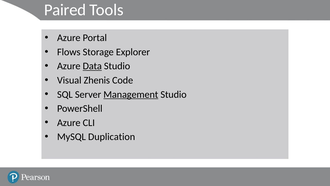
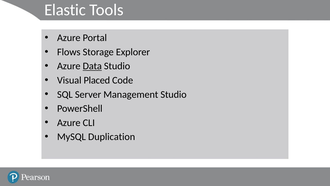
Paired: Paired -> Elastic
Zhenis: Zhenis -> Placed
Management underline: present -> none
